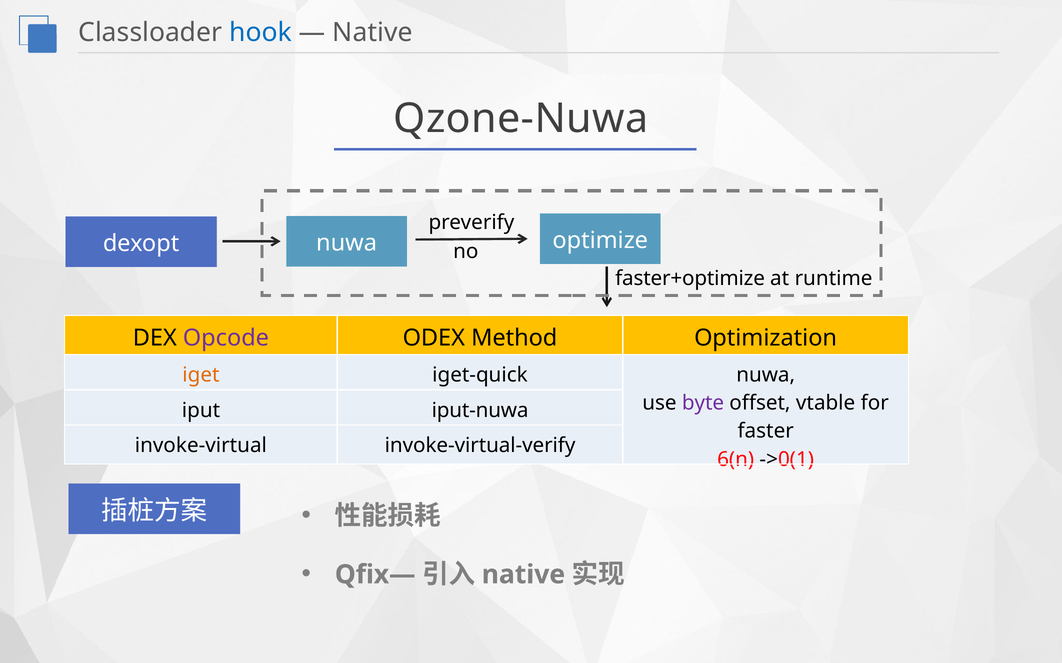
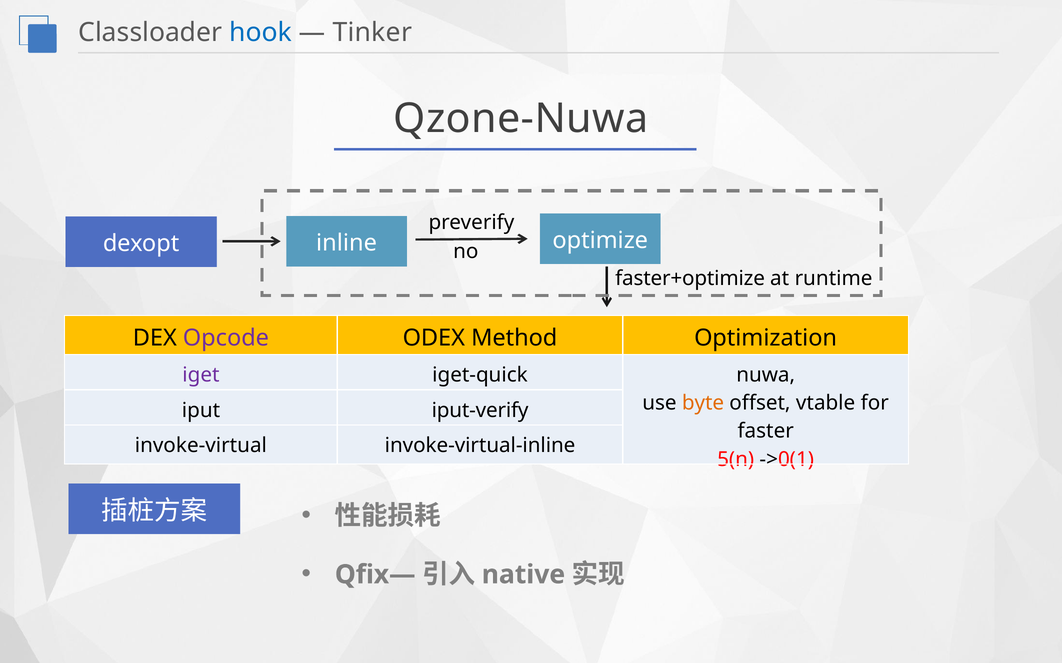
Native at (372, 33): Native -> Tinker
dexopt nuwa: nuwa -> inline
iget colour: orange -> purple
byte colour: purple -> orange
iput-nuwa: iput-nuwa -> iput-verify
invoke-virtual-verify: invoke-virtual-verify -> invoke-virtual-inline
6(n: 6(n -> 5(n
